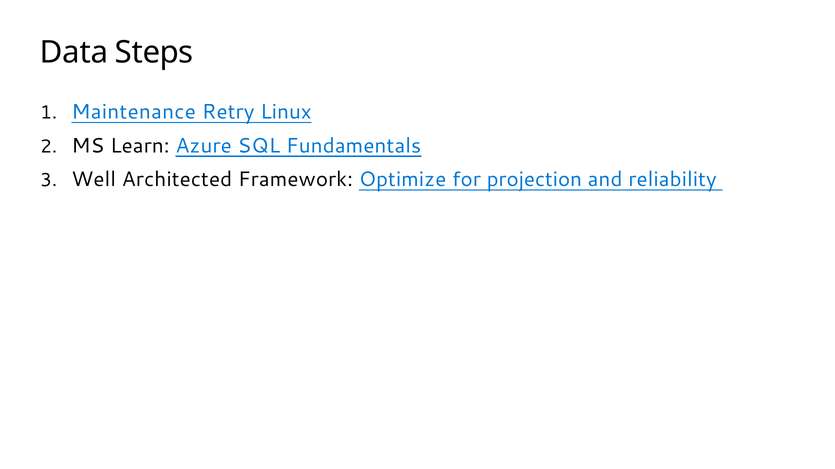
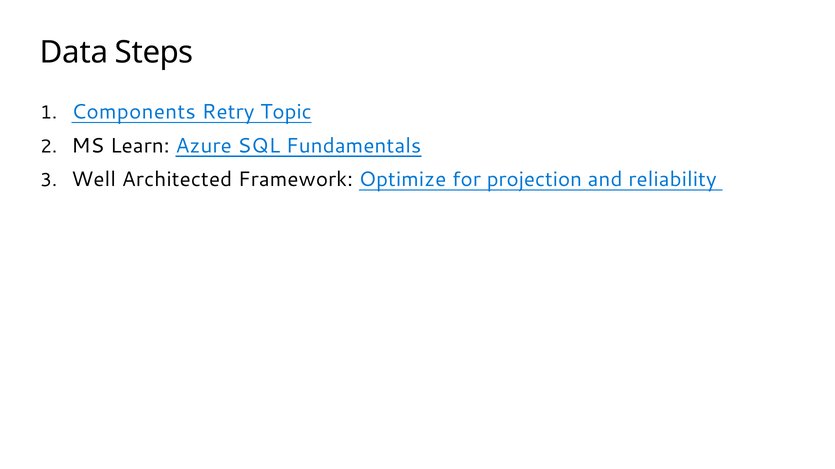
Maintenance: Maintenance -> Components
Linux: Linux -> Topic
